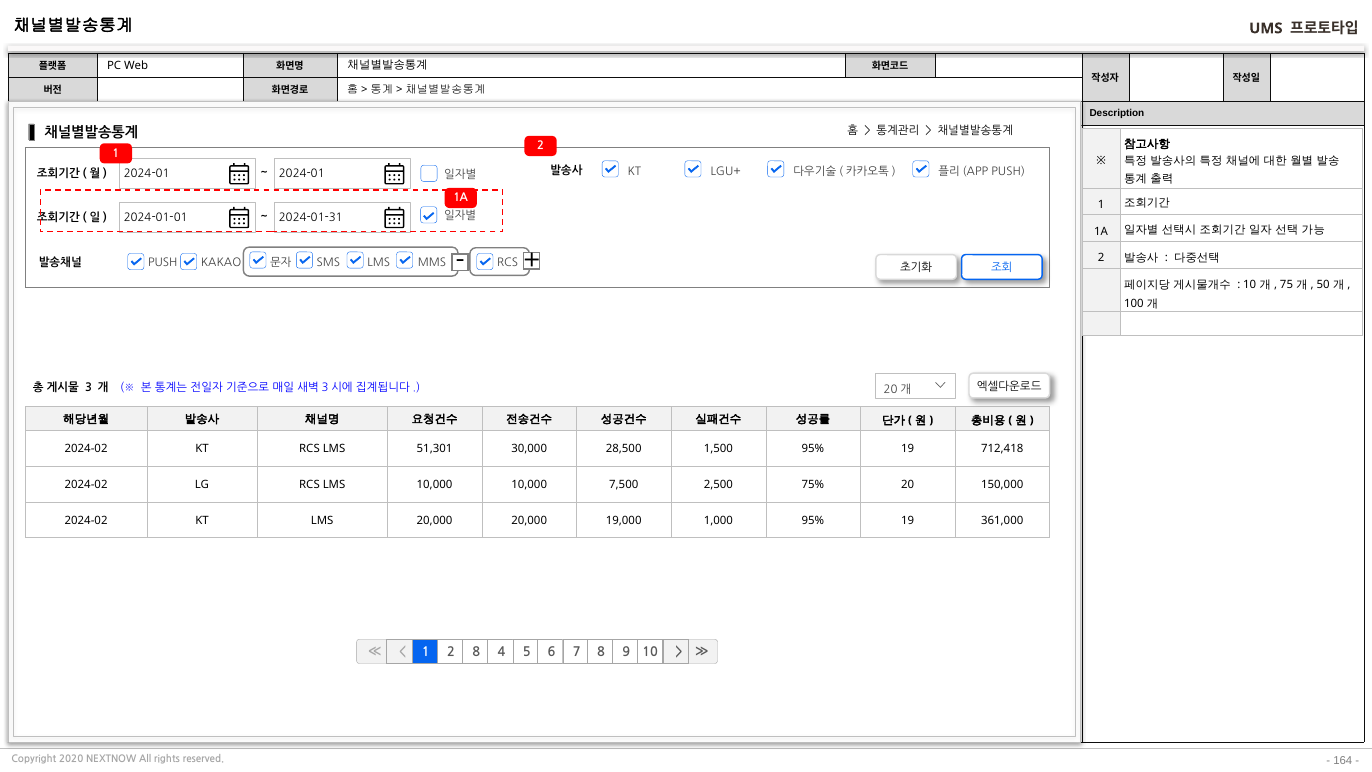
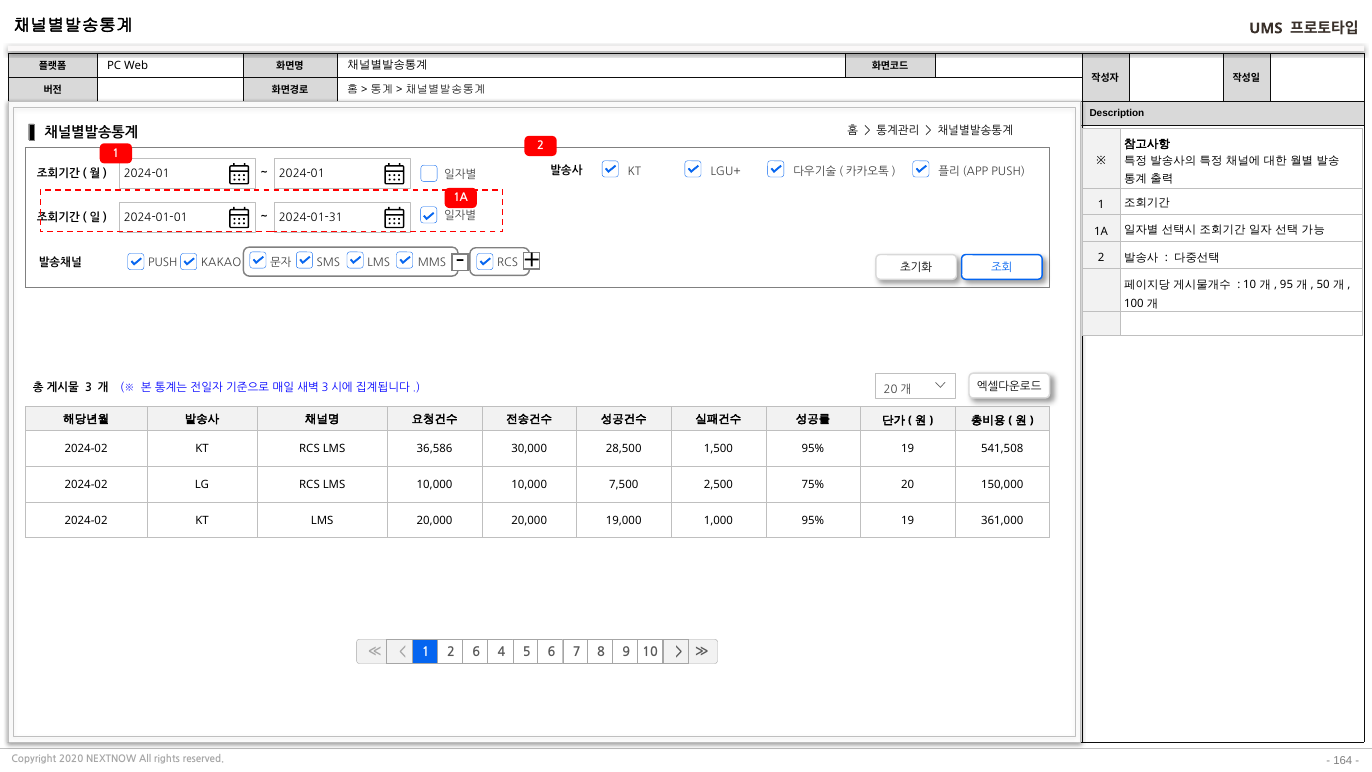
75: 75 -> 95
51,301: 51,301 -> 36,586
712,418: 712,418 -> 541,508
2 8: 8 -> 6
